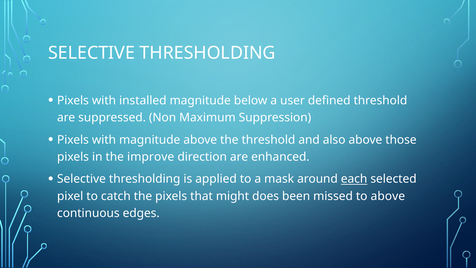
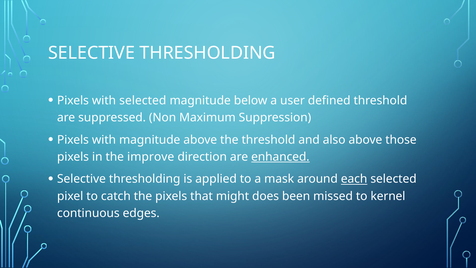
with installed: installed -> selected
enhanced underline: none -> present
to above: above -> kernel
